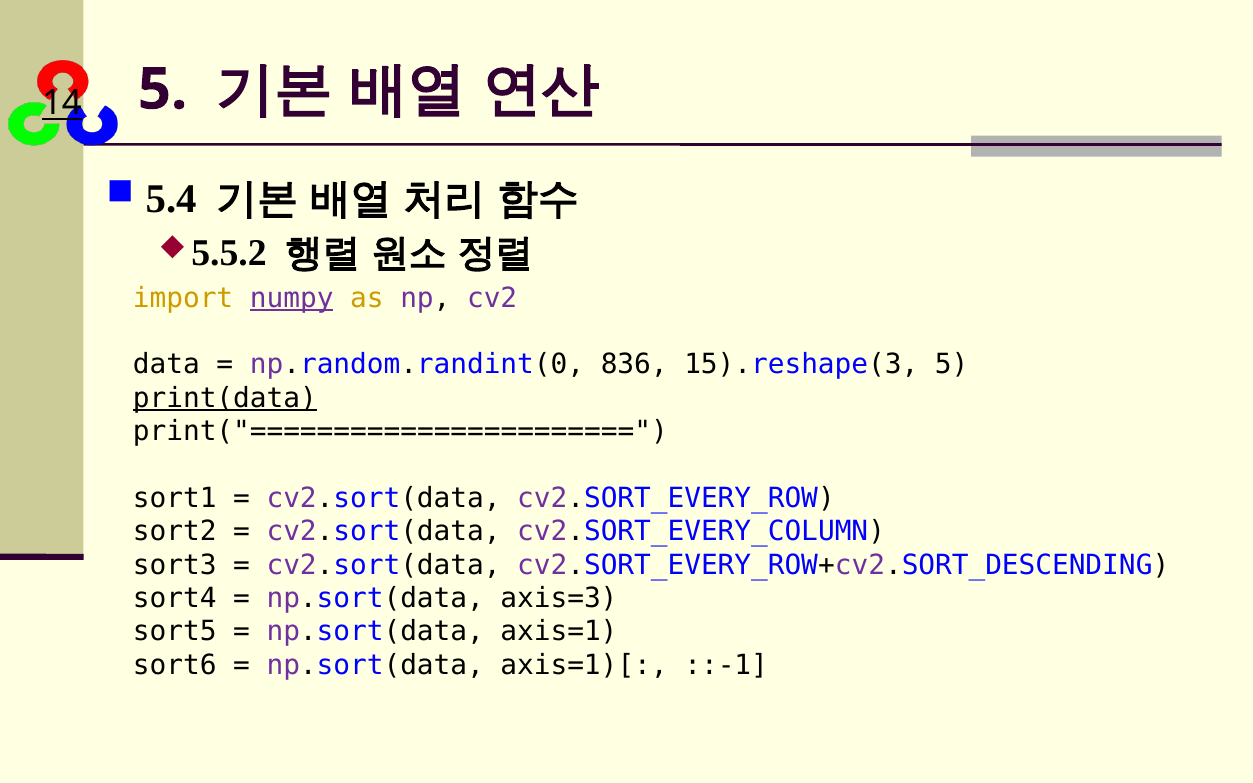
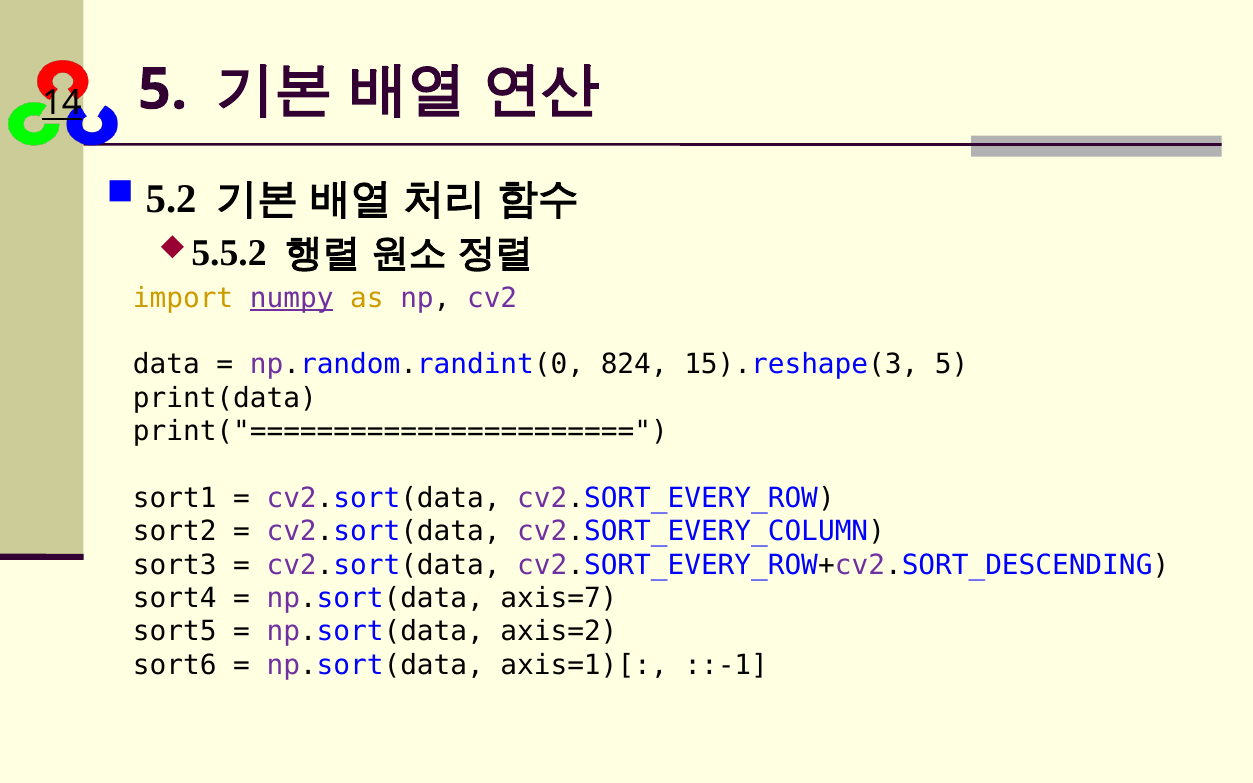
5.4: 5.4 -> 5.2
836: 836 -> 824
print(data underline: present -> none
axis=3: axis=3 -> axis=7
axis=1: axis=1 -> axis=2
